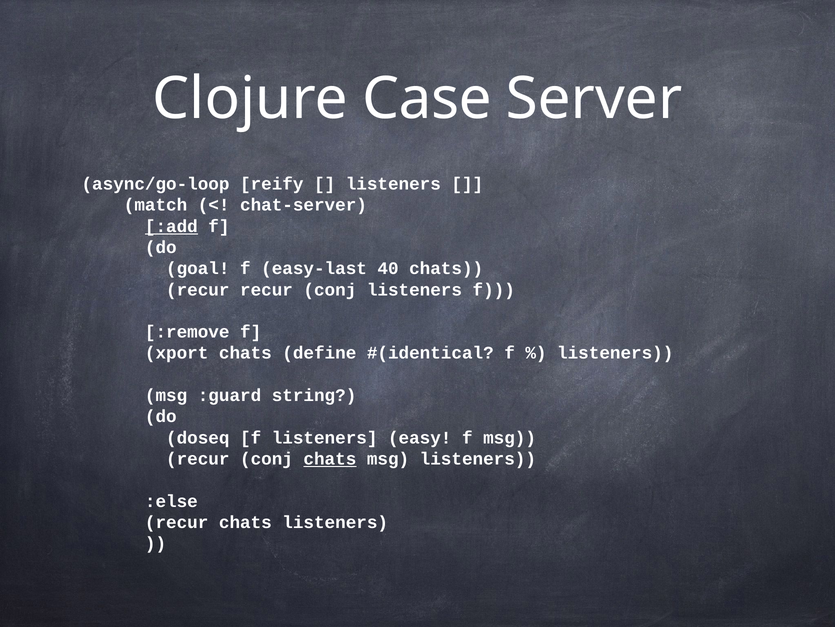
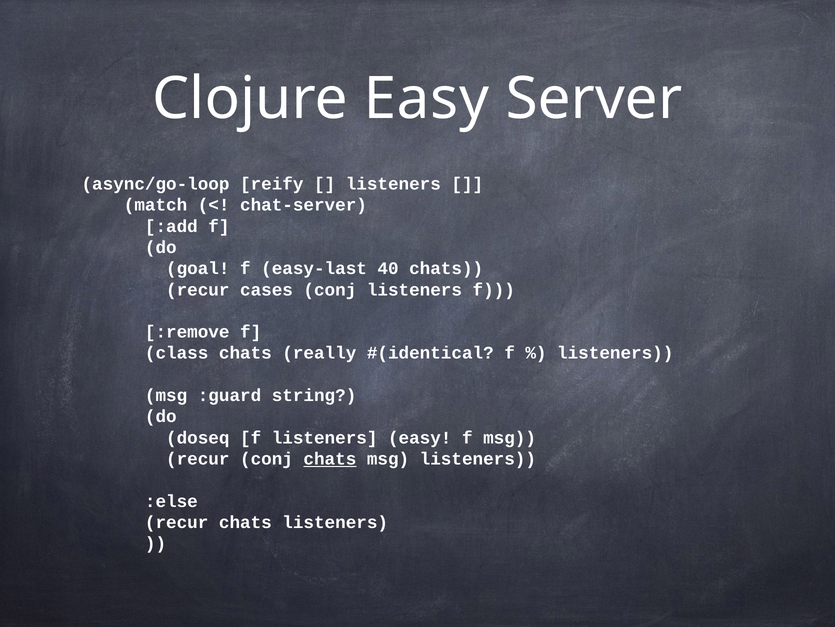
Clojure Case: Case -> Easy
:add underline: present -> none
recur recur: recur -> cases
xport: xport -> class
define: define -> really
